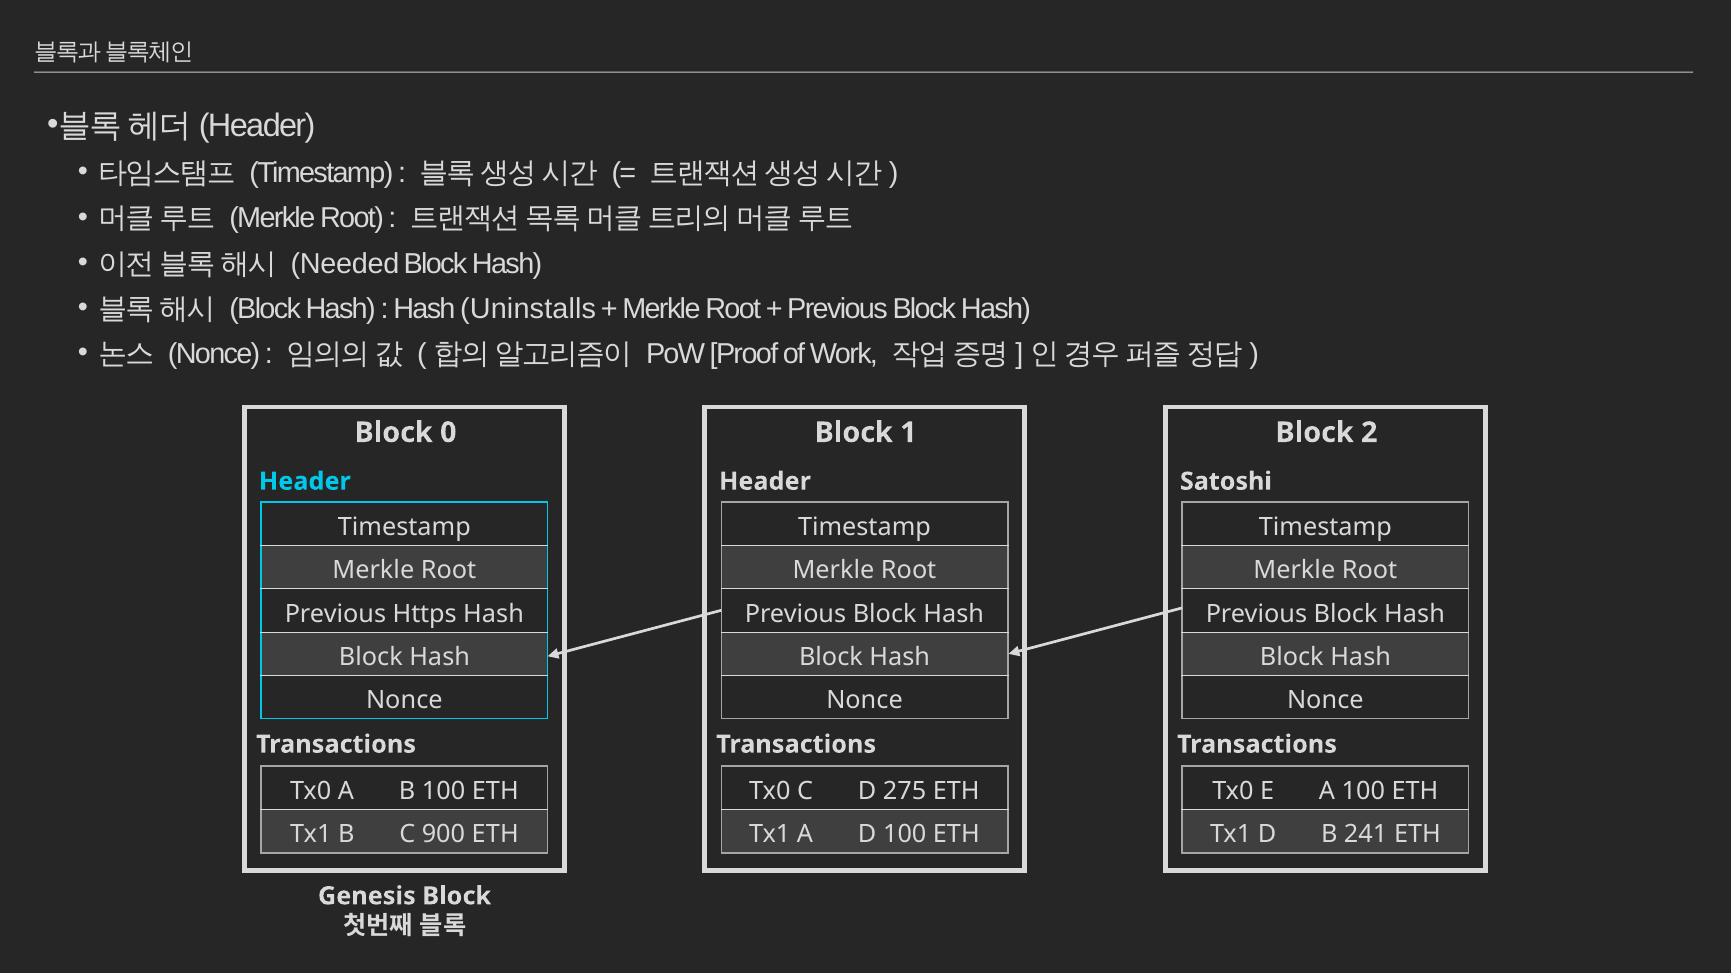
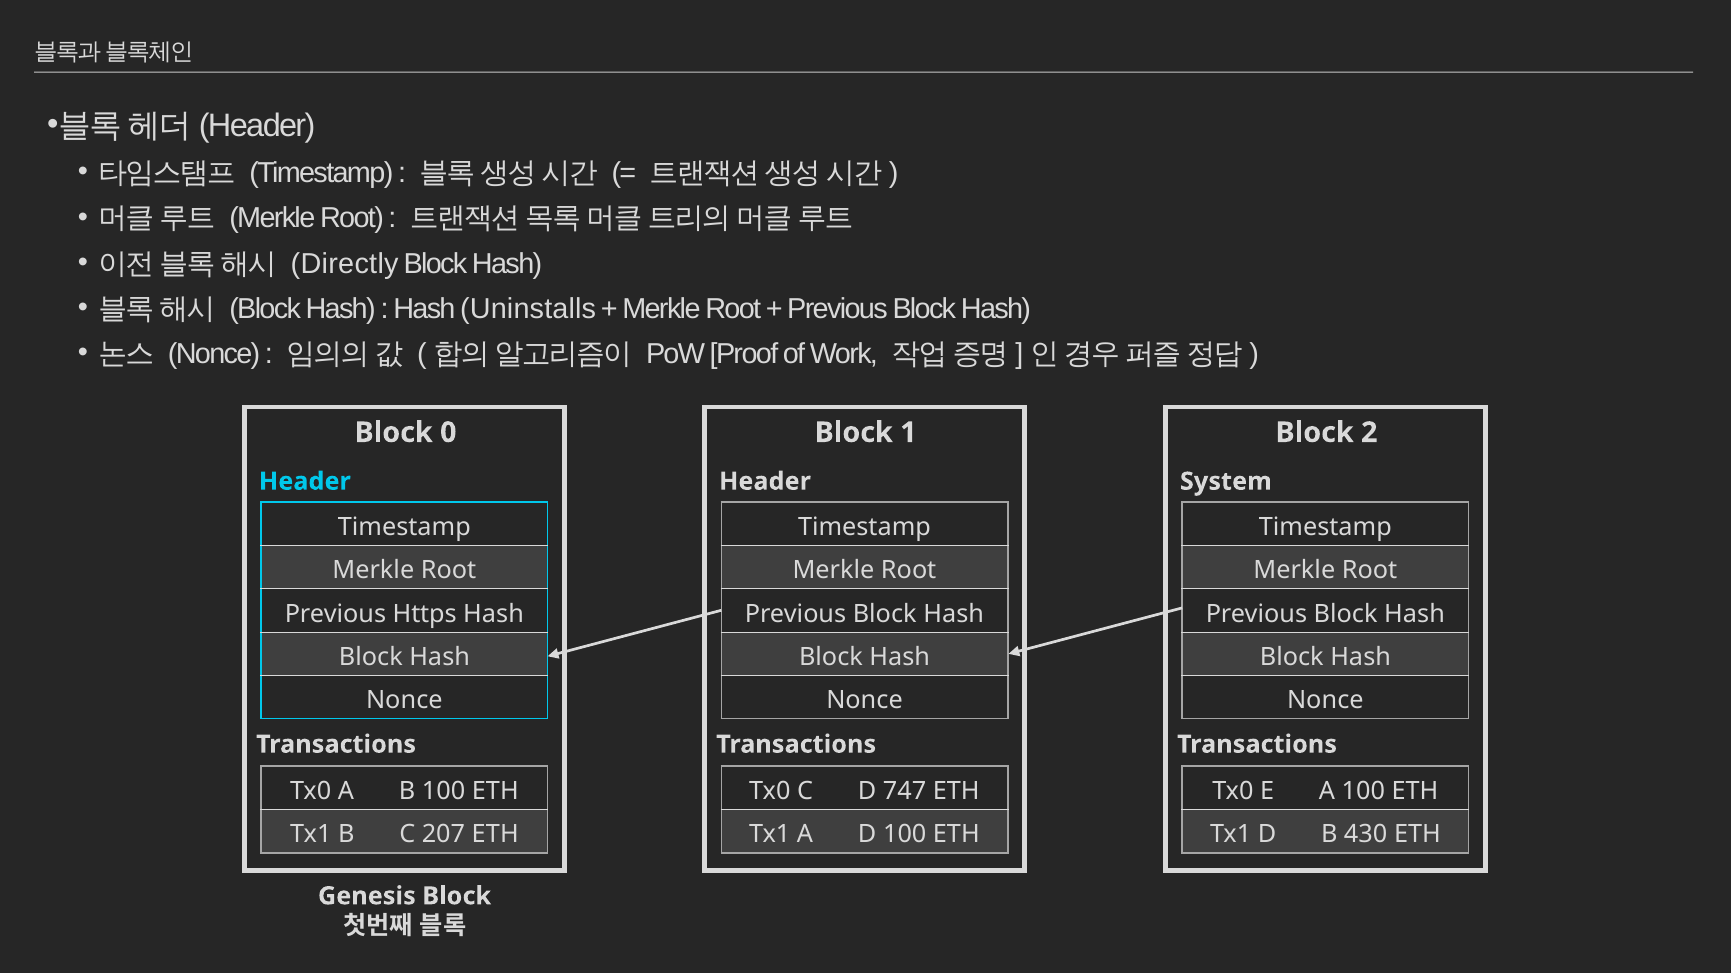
Needed: Needed -> Directly
Satoshi: Satoshi -> System
275: 275 -> 747
900: 900 -> 207
241: 241 -> 430
